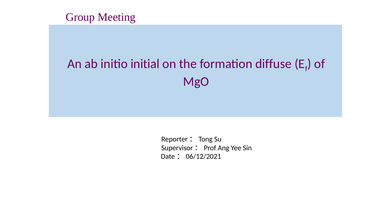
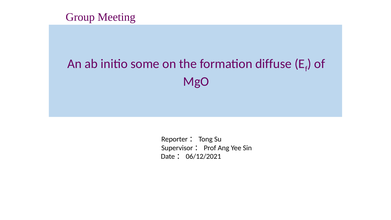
initial: initial -> some
